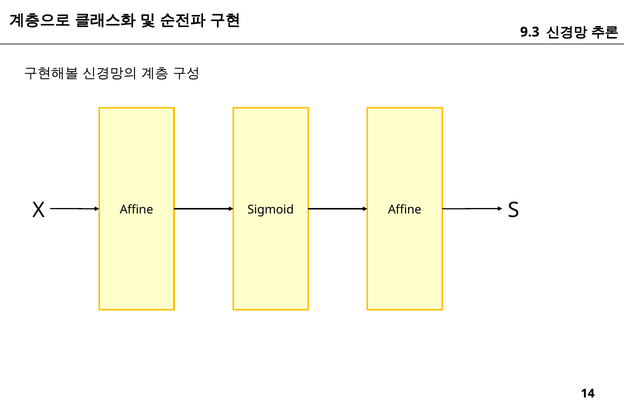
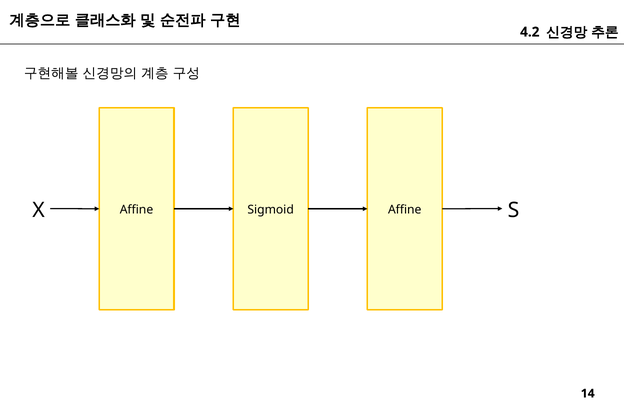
9.3: 9.3 -> 4.2
